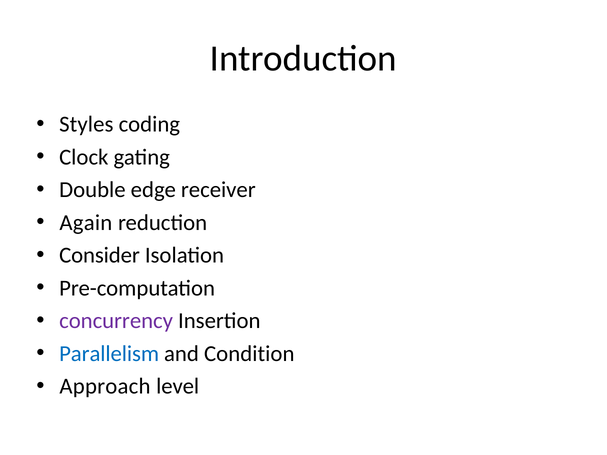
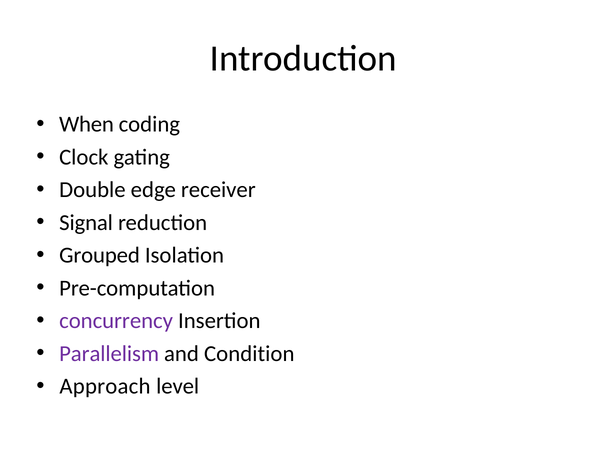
Styles: Styles -> When
Again: Again -> Signal
Consider: Consider -> Grouped
Parallelism colour: blue -> purple
